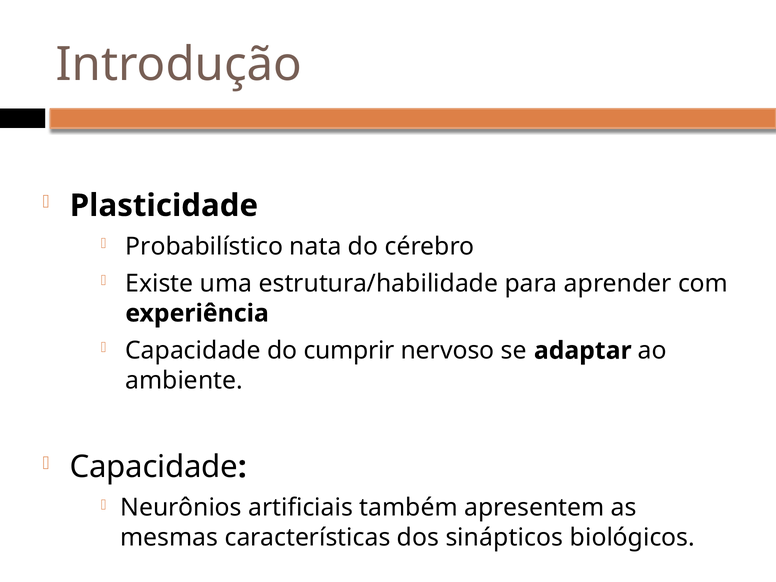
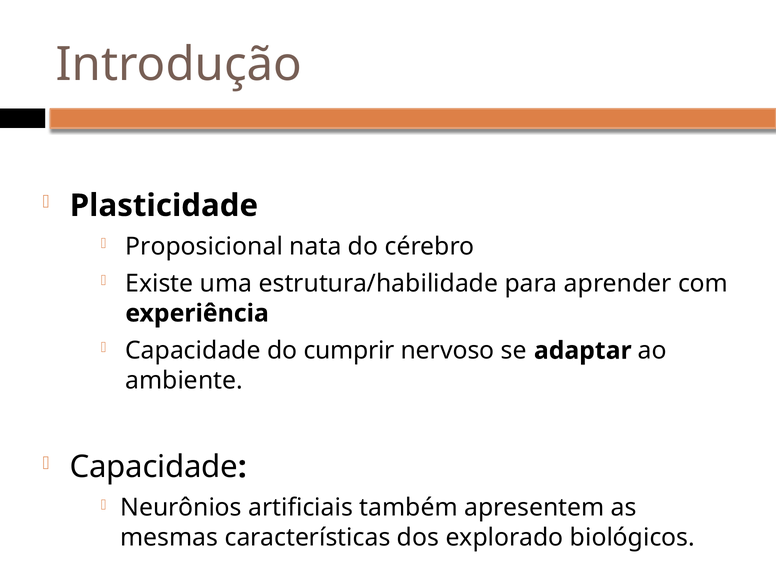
Probabilístico: Probabilístico -> Proposicional
sinápticos: sinápticos -> explorado
